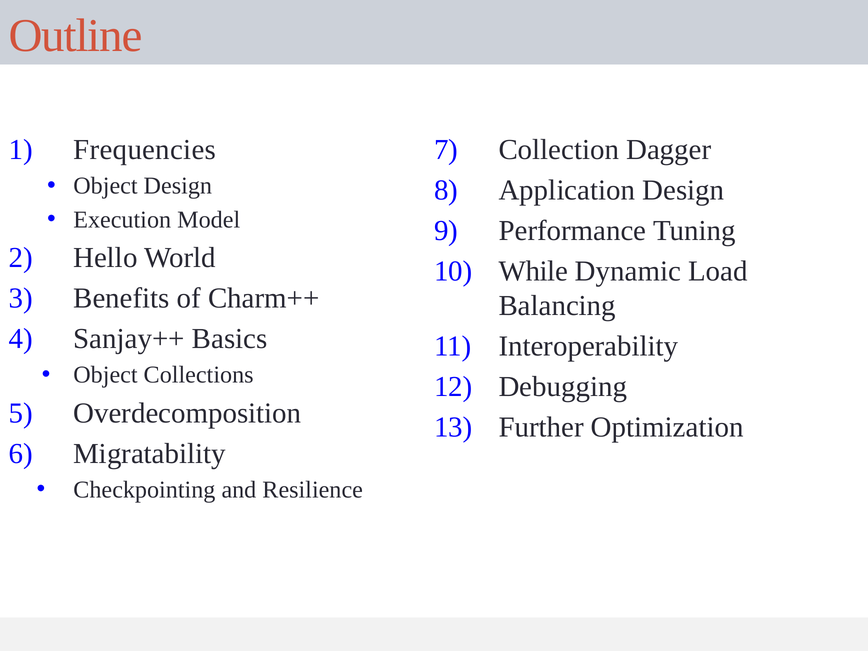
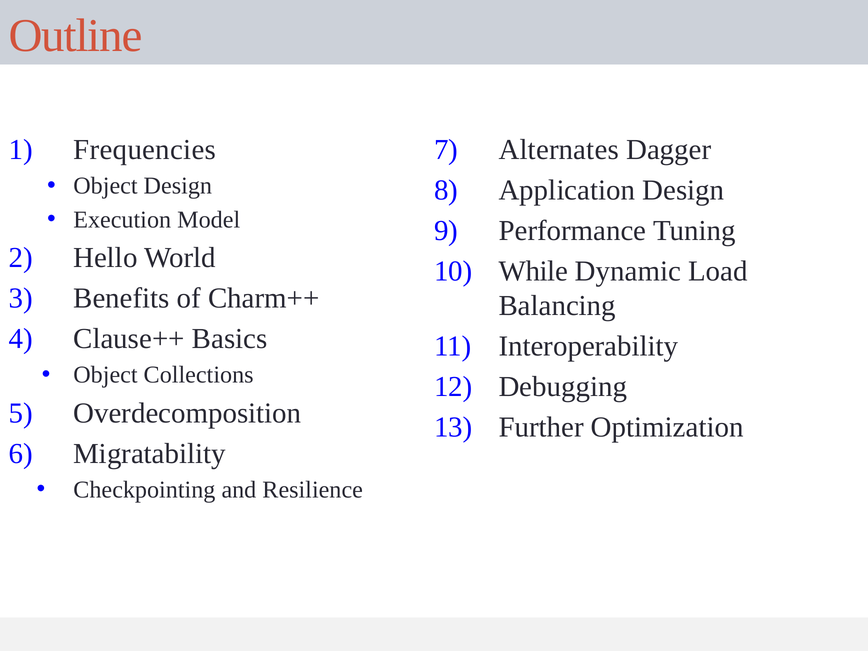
Collection: Collection -> Alternates
Sanjay++: Sanjay++ -> Clause++
